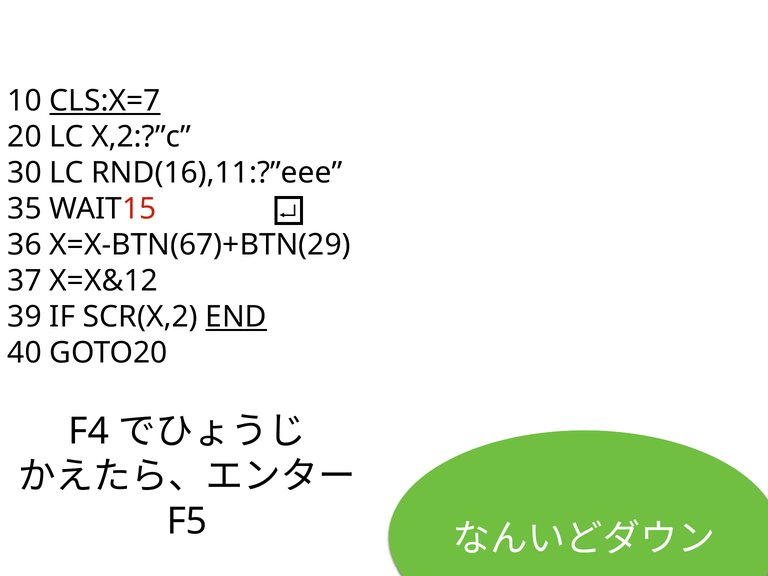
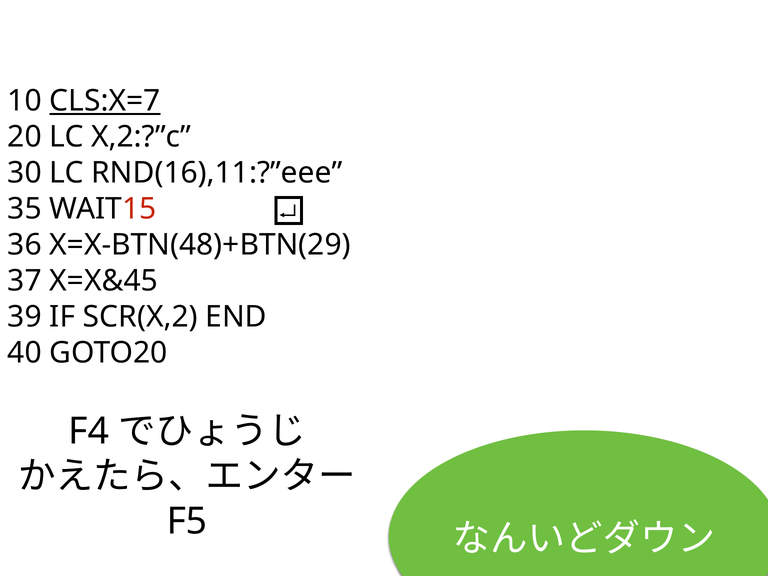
X=X-BTN(67)+BTN(29: X=X-BTN(67)+BTN(29 -> X=X-BTN(48)+BTN(29
X=X&12: X=X&12 -> X=X&45
END underline: present -> none
